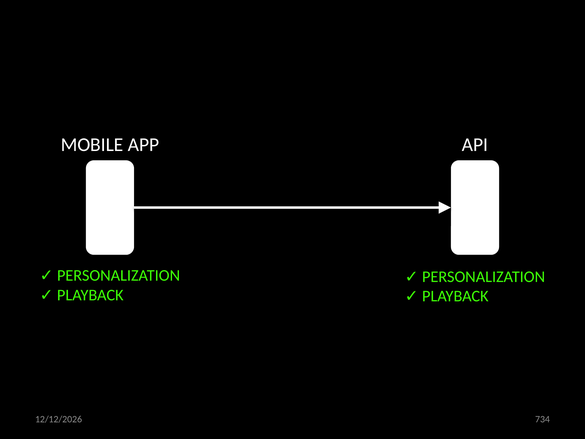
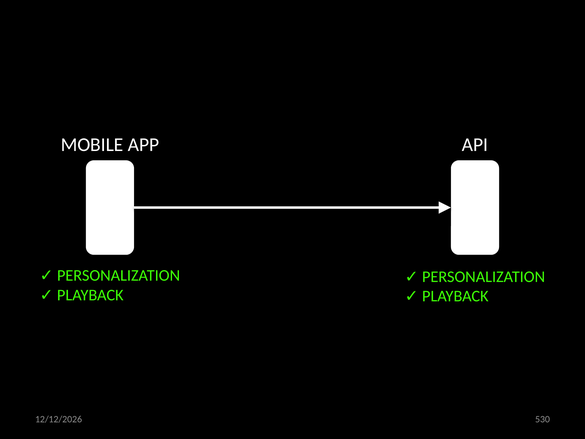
734: 734 -> 530
